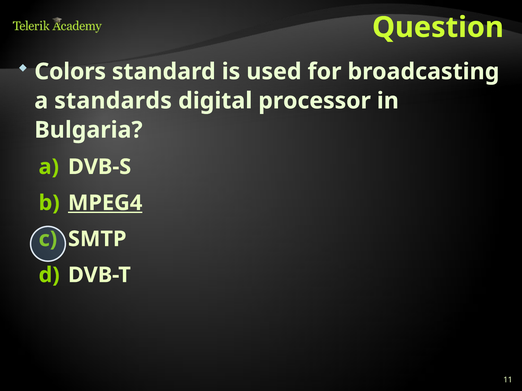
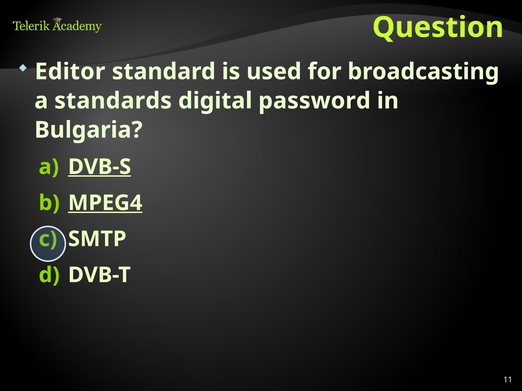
Colors: Colors -> Editor
processor: processor -> password
DVB-S underline: none -> present
